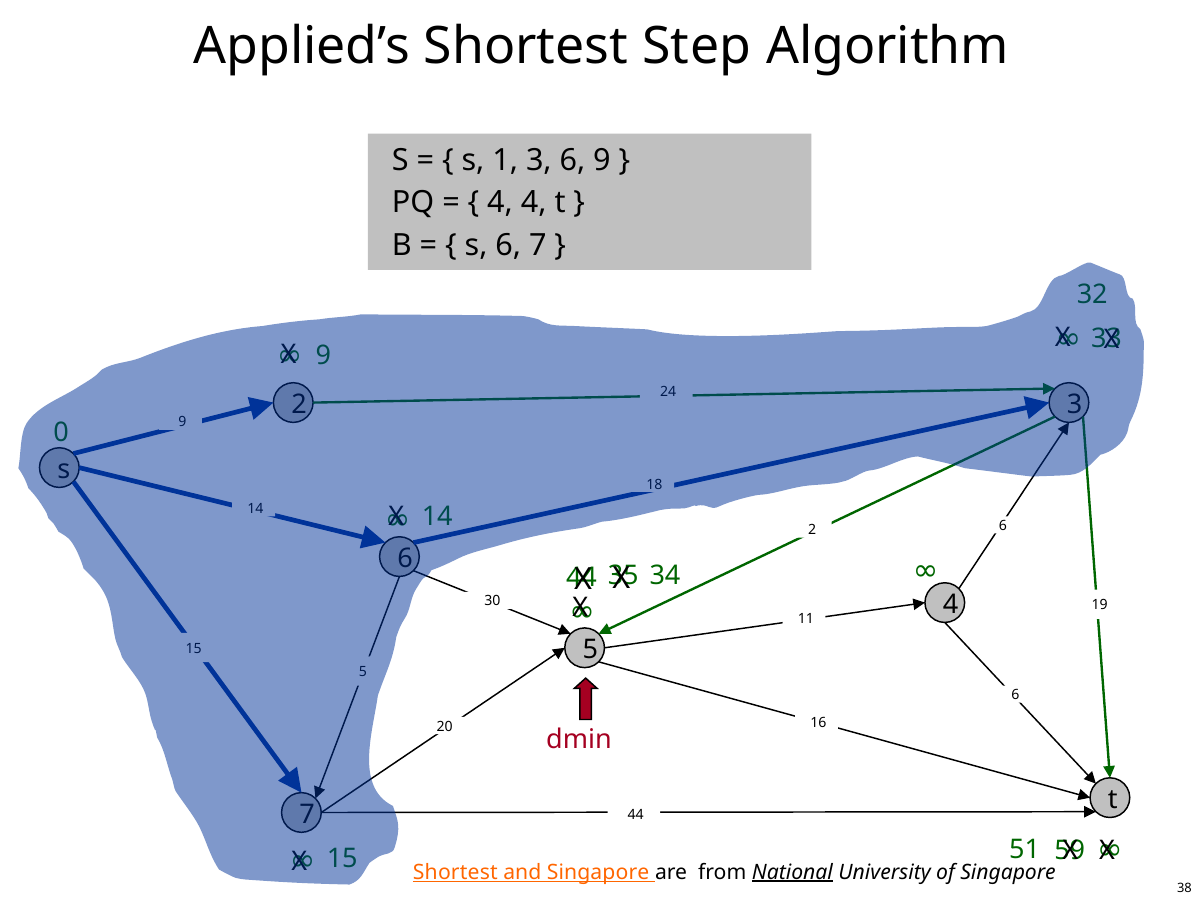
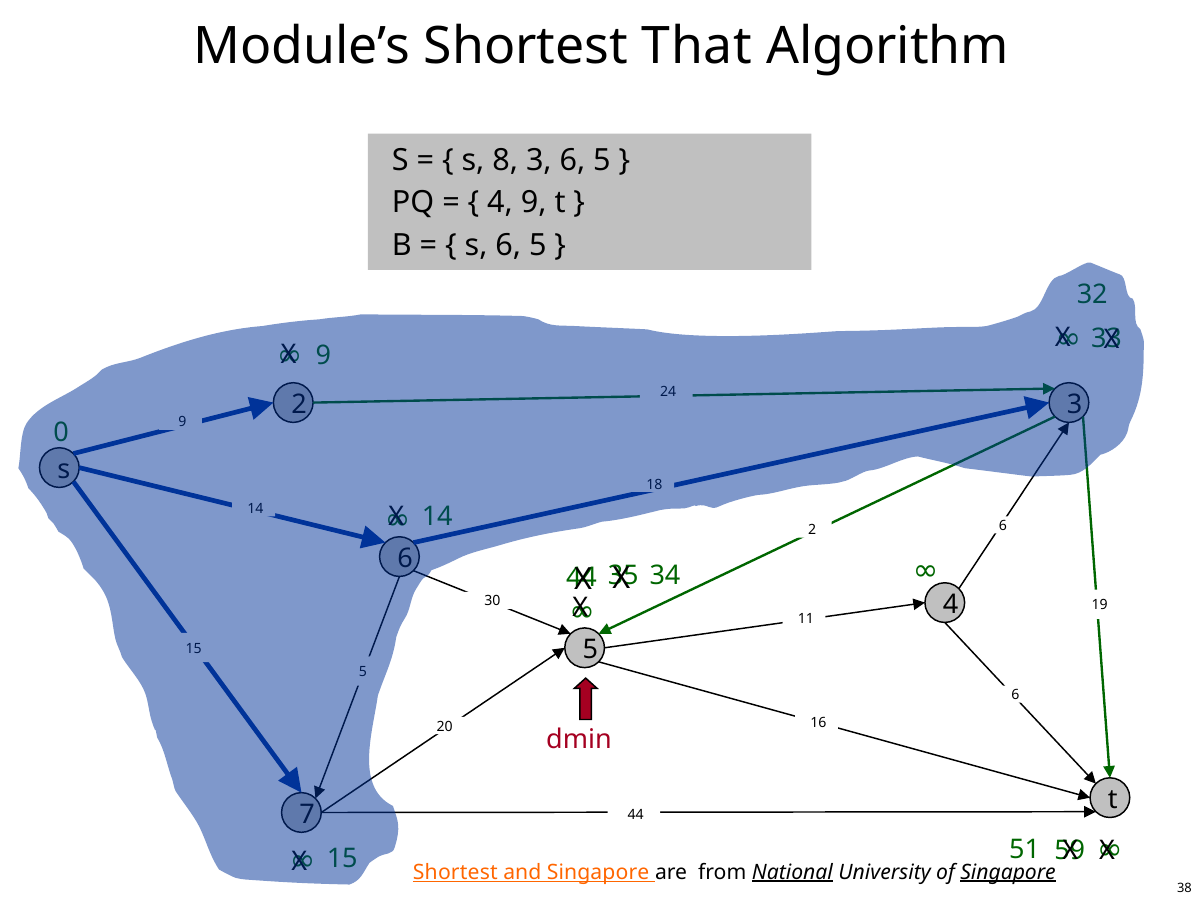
Applied’s: Applied’s -> Module’s
Step: Step -> That
1: 1 -> 8
3 6 9: 9 -> 5
4 4: 4 -> 9
s 6 7: 7 -> 5
Singapore at (1008, 872) underline: none -> present
